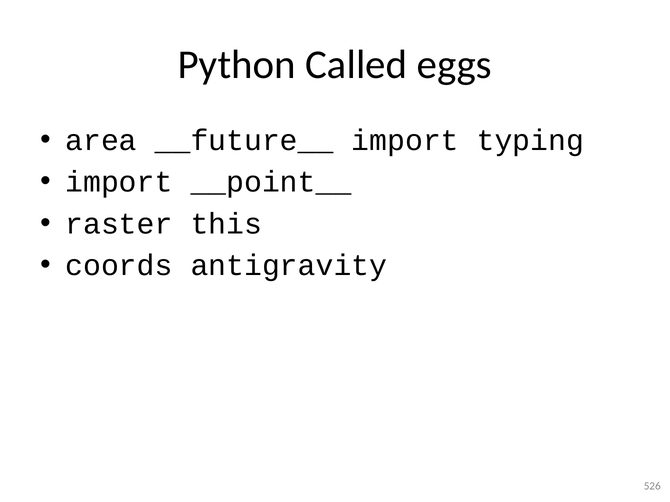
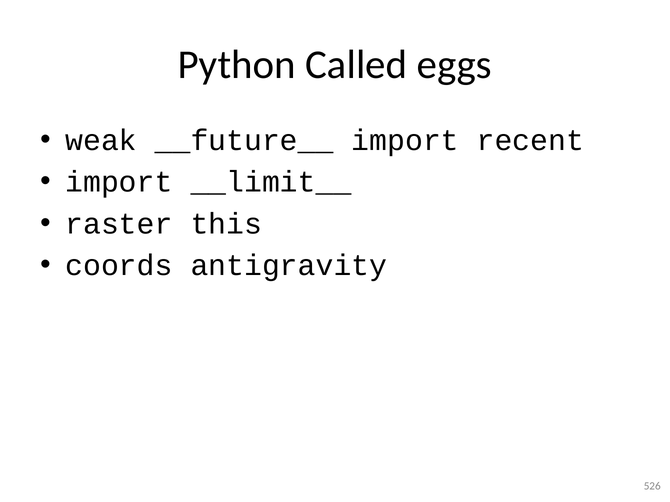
area: area -> weak
typing: typing -> recent
__point__: __point__ -> __limit__
